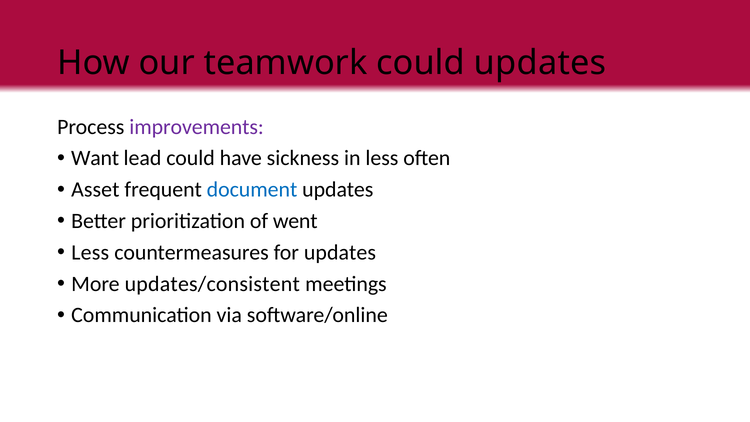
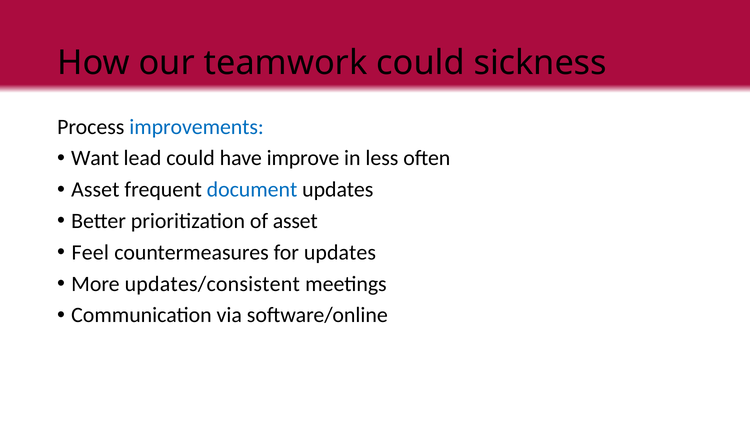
could updates: updates -> sickness
improvements colour: purple -> blue
sickness: sickness -> improve
of went: went -> asset
Less at (90, 252): Less -> Feel
